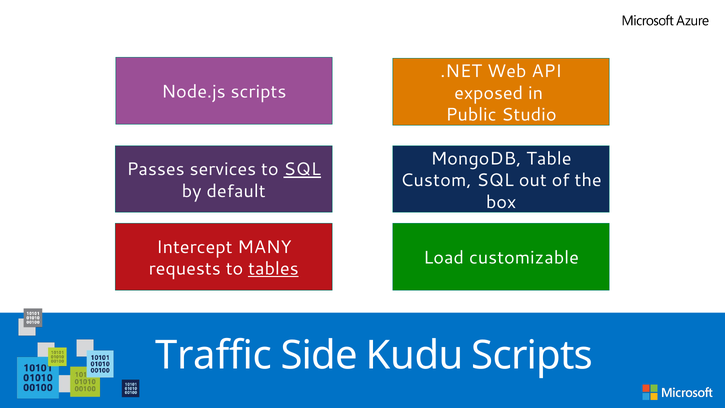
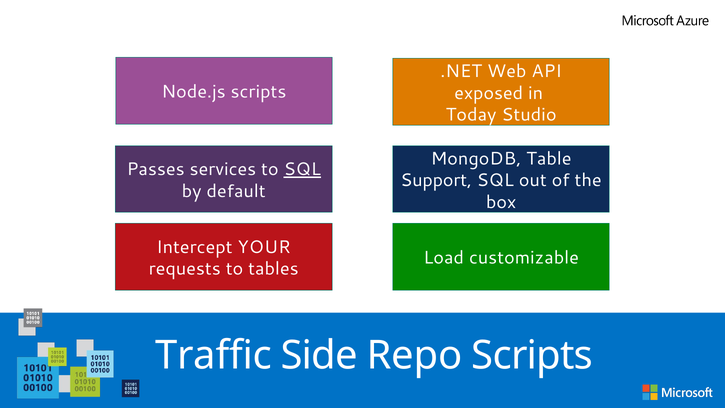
Public: Public -> Today
Custom: Custom -> Support
MANY: MANY -> YOUR
tables underline: present -> none
Kudu: Kudu -> Repo
